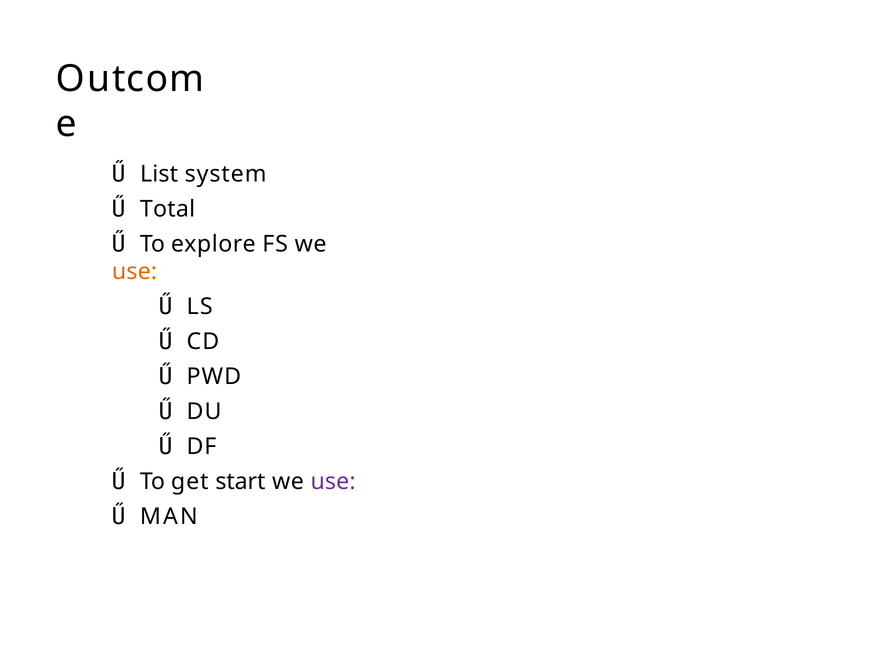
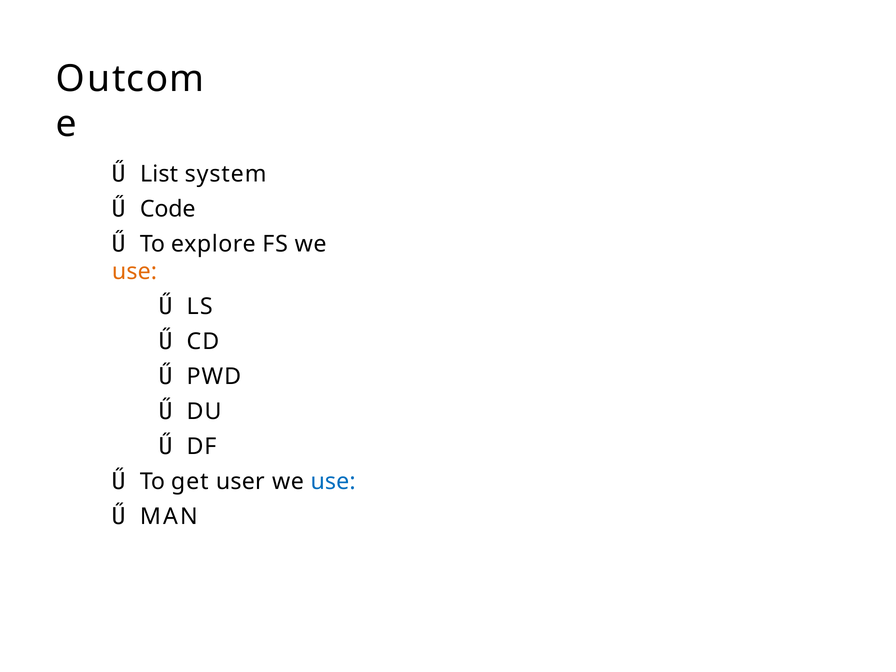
Total: Total -> Code
start: start -> user
use at (333, 482) colour: purple -> blue
